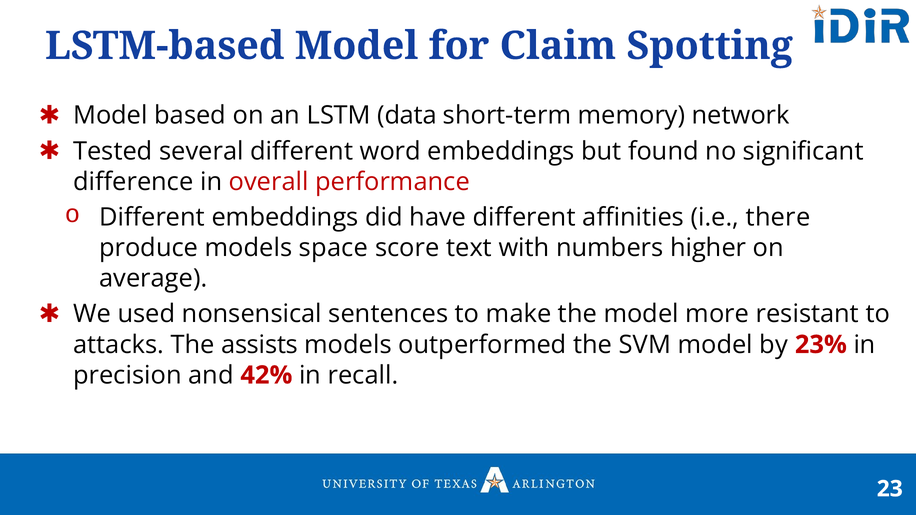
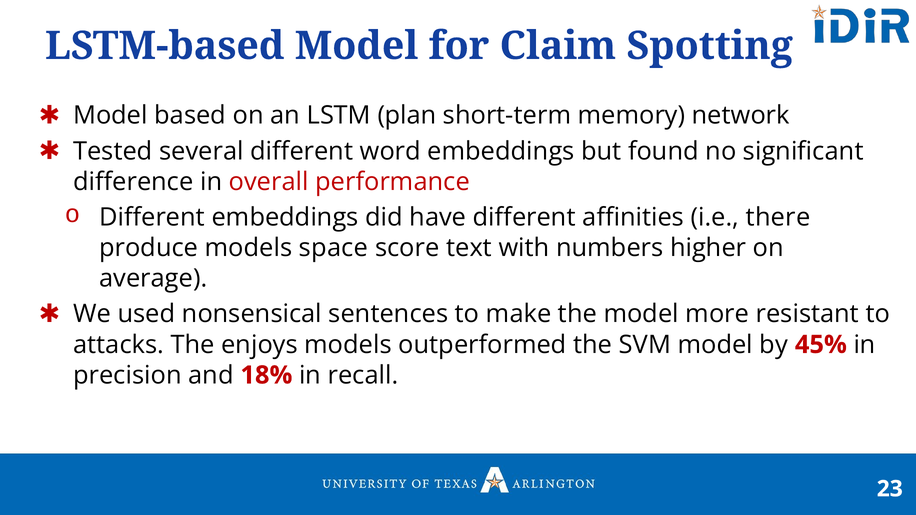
data: data -> plan
assists: assists -> enjoys
23%: 23% -> 45%
42%: 42% -> 18%
